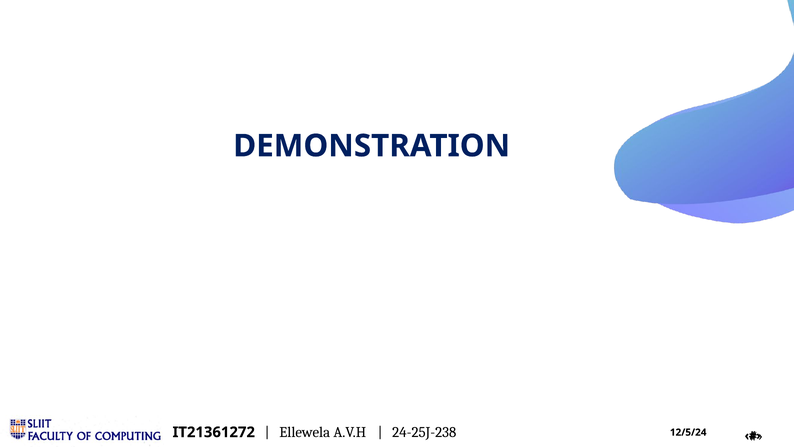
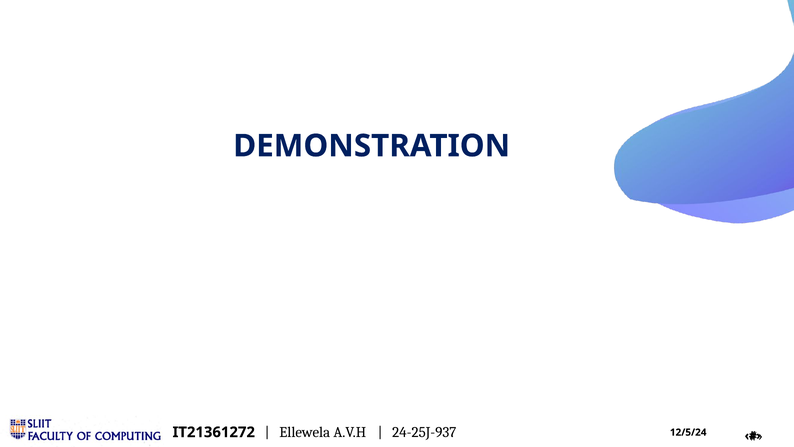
24-25J-238: 24-25J-238 -> 24-25J-937
